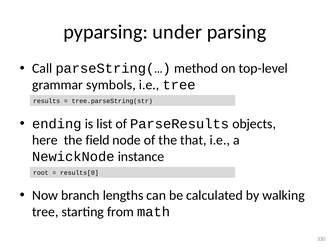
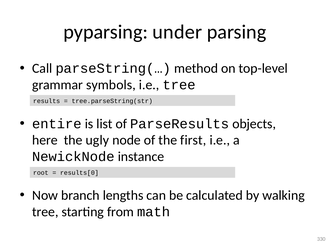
ending: ending -> entire
field: field -> ugly
that: that -> first
